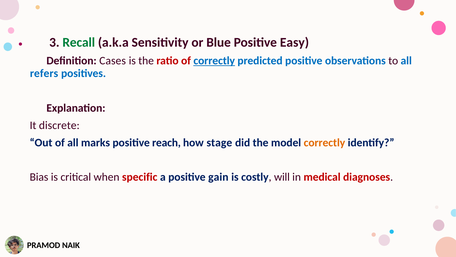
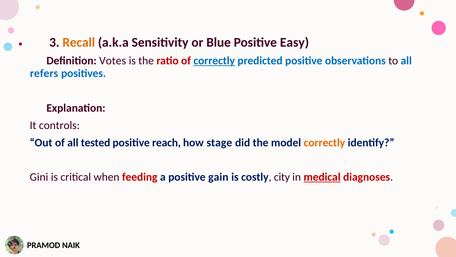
Recall colour: green -> orange
Cases: Cases -> Votes
discrete: discrete -> controls
marks: marks -> tested
Bias: Bias -> Gini
specific: specific -> feeding
will: will -> city
medical underline: none -> present
